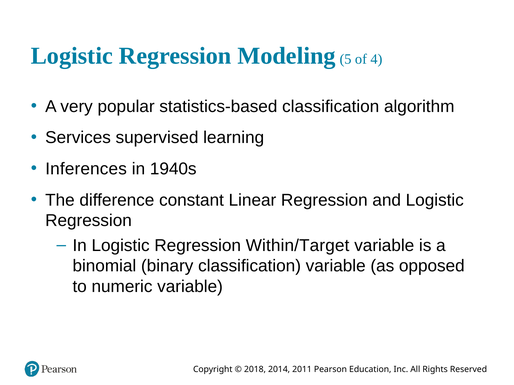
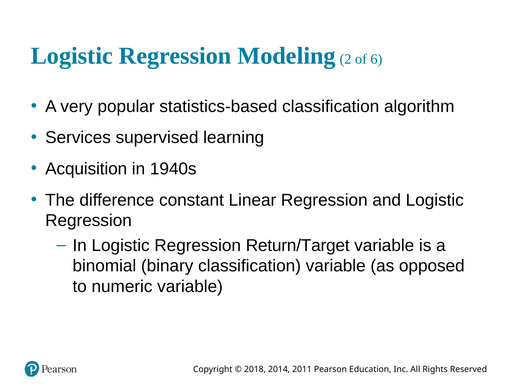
5: 5 -> 2
4: 4 -> 6
Inferences: Inferences -> Acquisition
Within/Target: Within/Target -> Return/Target
